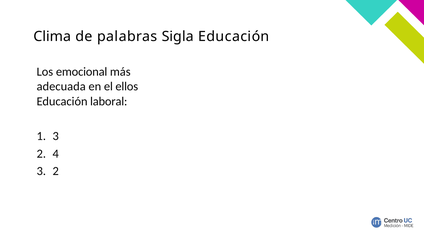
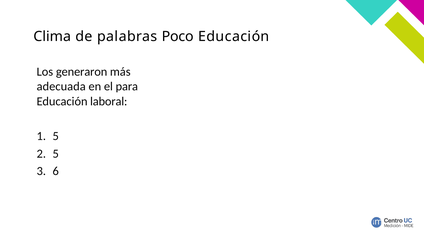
Sigla: Sigla -> Poco
emocional: emocional -> generaron
ellos: ellos -> para
1 3: 3 -> 5
2 4: 4 -> 5
2 at (56, 172): 2 -> 6
